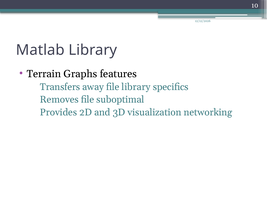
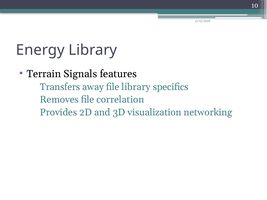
Matlab: Matlab -> Energy
Graphs: Graphs -> Signals
suboptimal: suboptimal -> correlation
